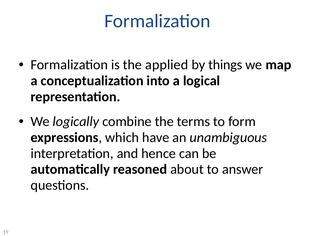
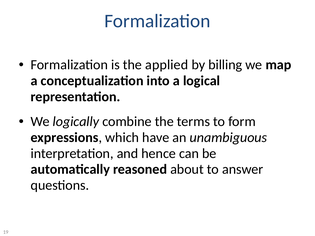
things: things -> billing
